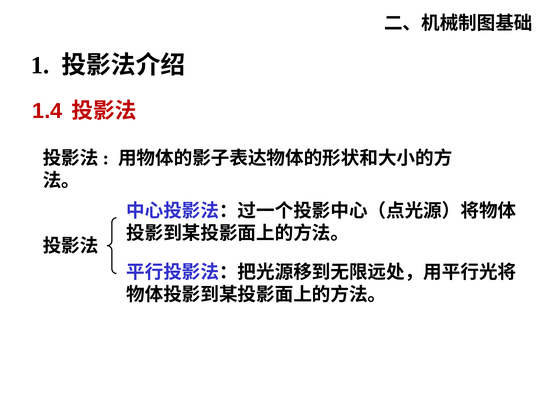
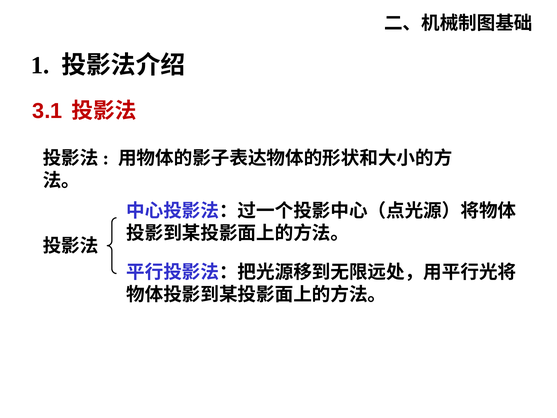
1.4: 1.4 -> 3.1
